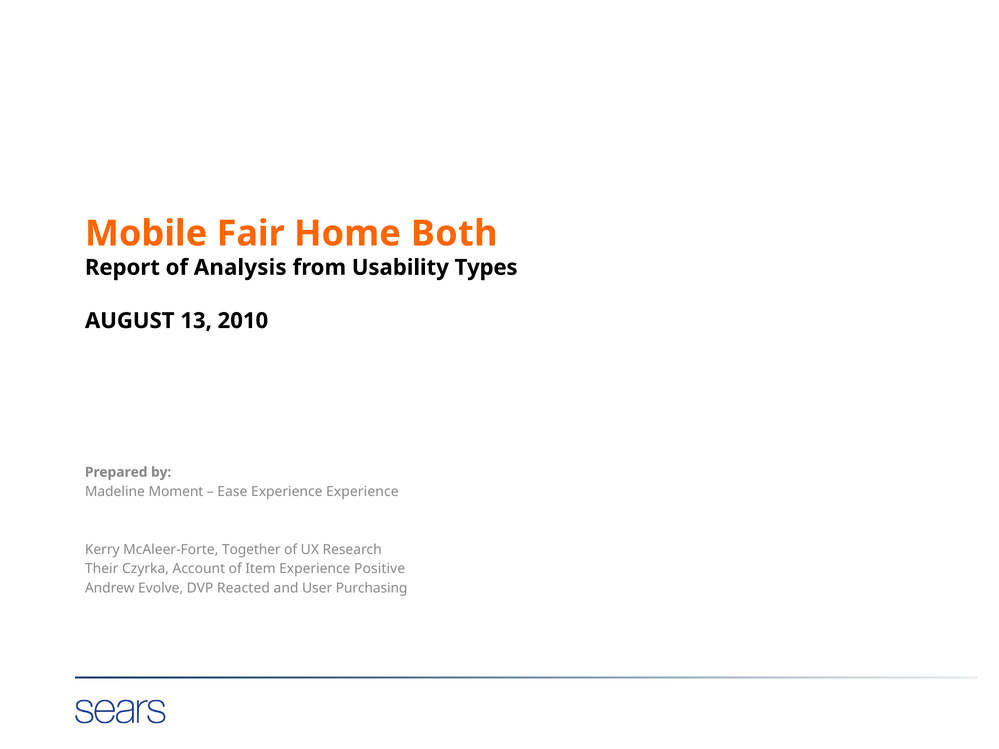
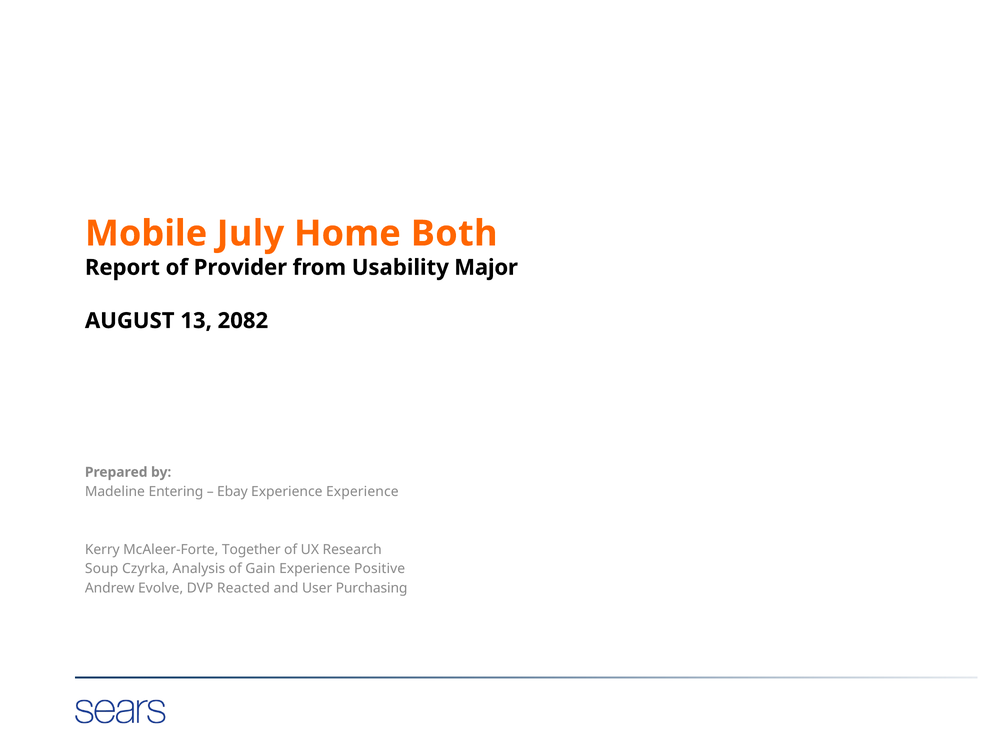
Fair: Fair -> July
Analysis: Analysis -> Provider
Types: Types -> Major
2010: 2010 -> 2082
Moment: Moment -> Entering
Ease: Ease -> Ebay
Their: Their -> Soup
Account: Account -> Analysis
Item: Item -> Gain
